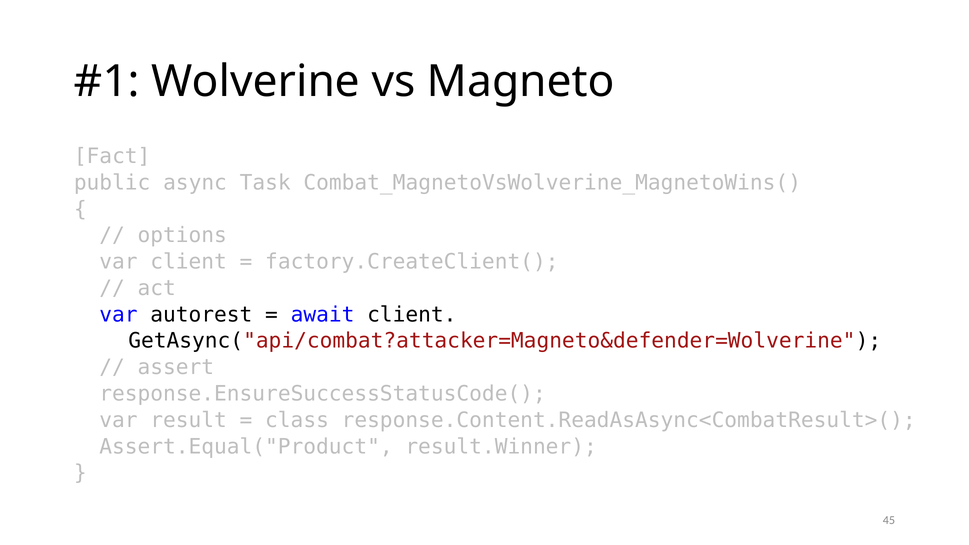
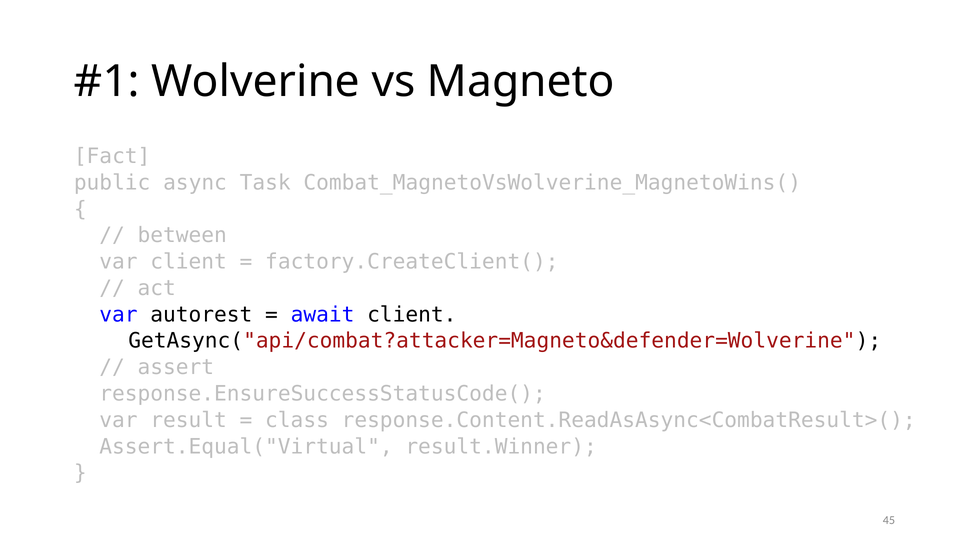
options: options -> between
Assert.Equal("Product: Assert.Equal("Product -> Assert.Equal("Virtual
